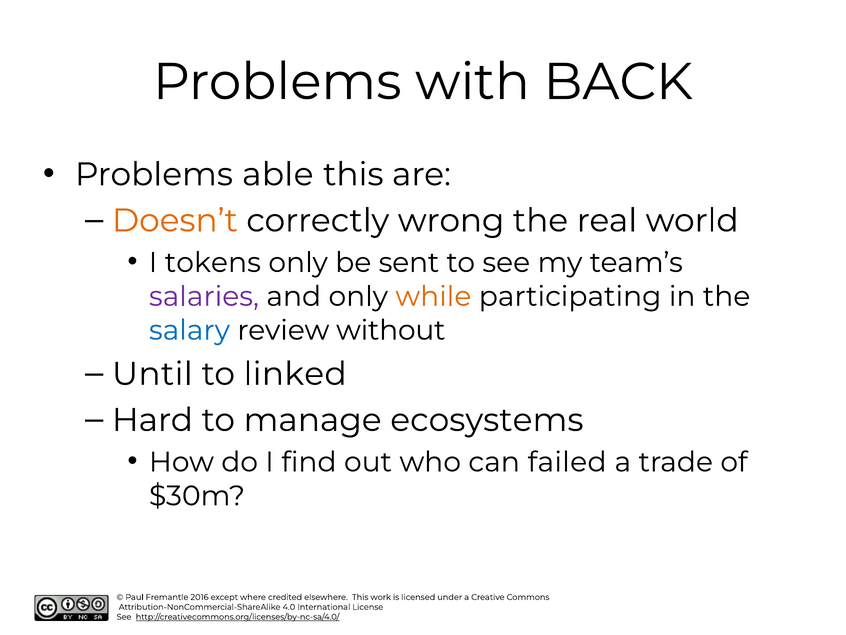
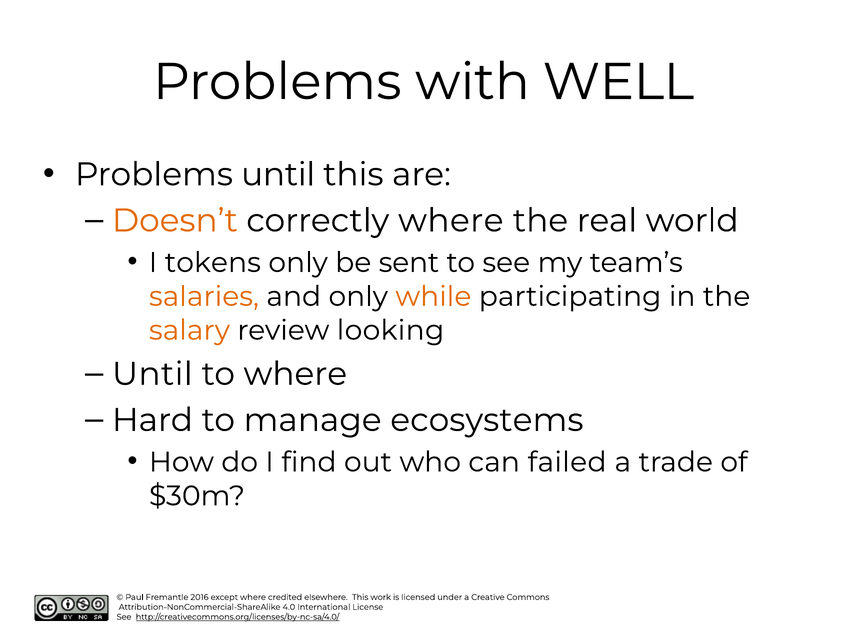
BACK: BACK -> WELL
Problems able: able -> until
correctly wrong: wrong -> where
salaries colour: purple -> orange
salary colour: blue -> orange
without: without -> looking
to linked: linked -> where
